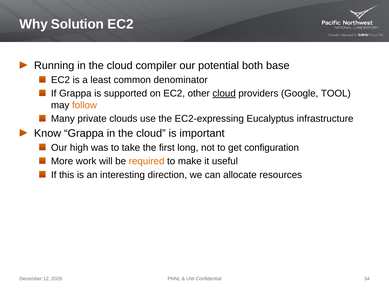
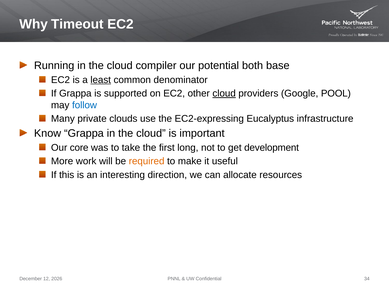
Solution: Solution -> Timeout
least underline: none -> present
TOOL: TOOL -> POOL
follow colour: orange -> blue
high: high -> core
configuration: configuration -> development
